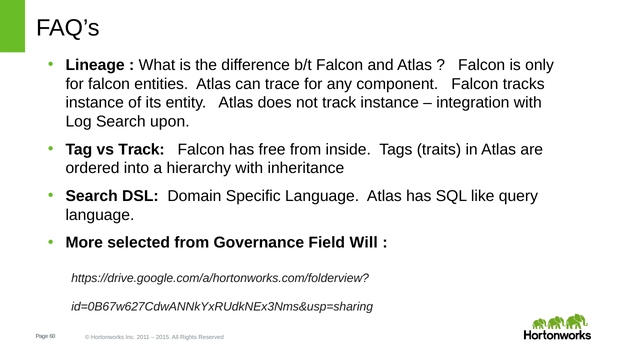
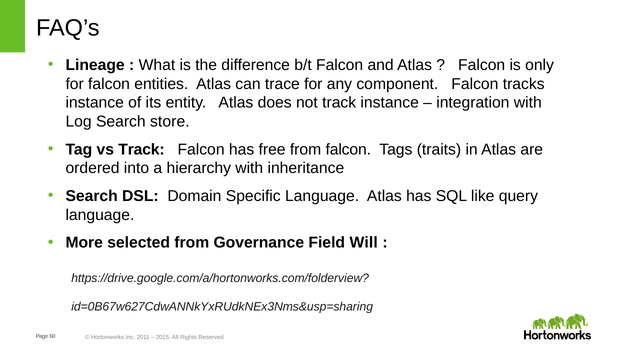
upon: upon -> store
from inside: inside -> falcon
